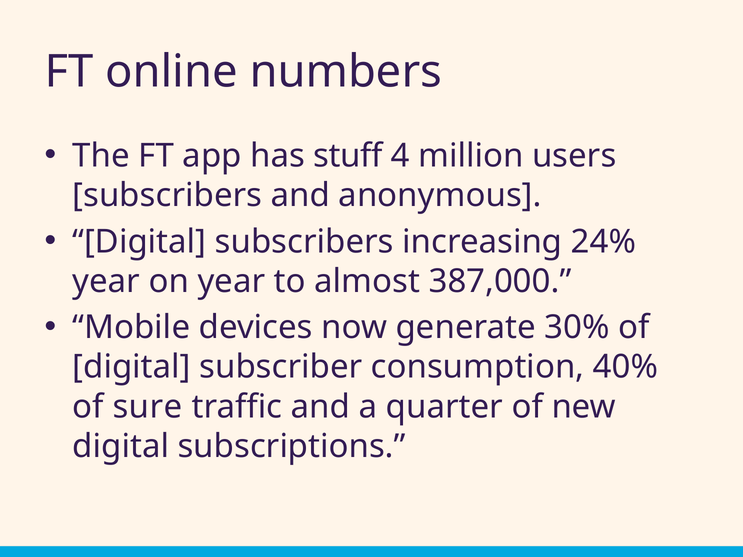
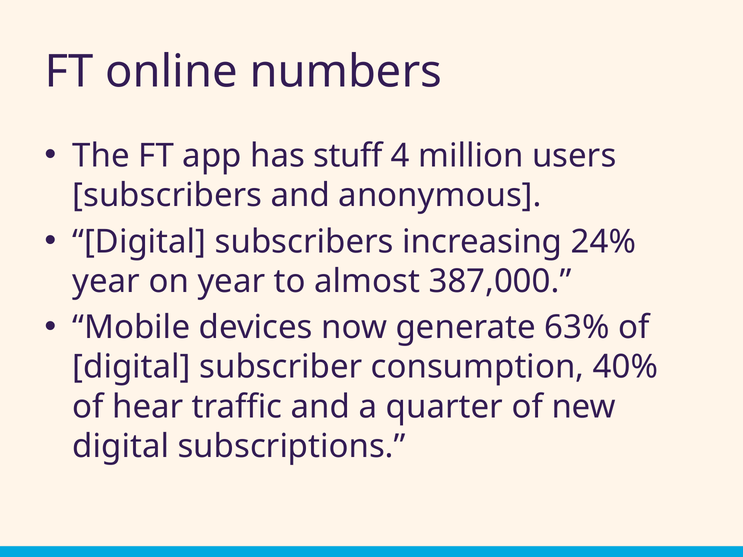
30%: 30% -> 63%
sure: sure -> hear
